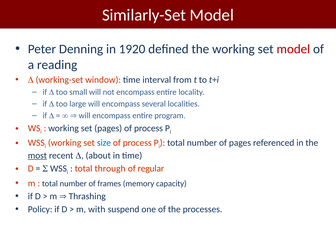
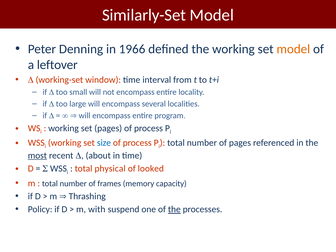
1920: 1920 -> 1966
model at (293, 49) colour: red -> orange
reading: reading -> leftover
through: through -> physical
regular: regular -> looked
the at (174, 209) underline: none -> present
